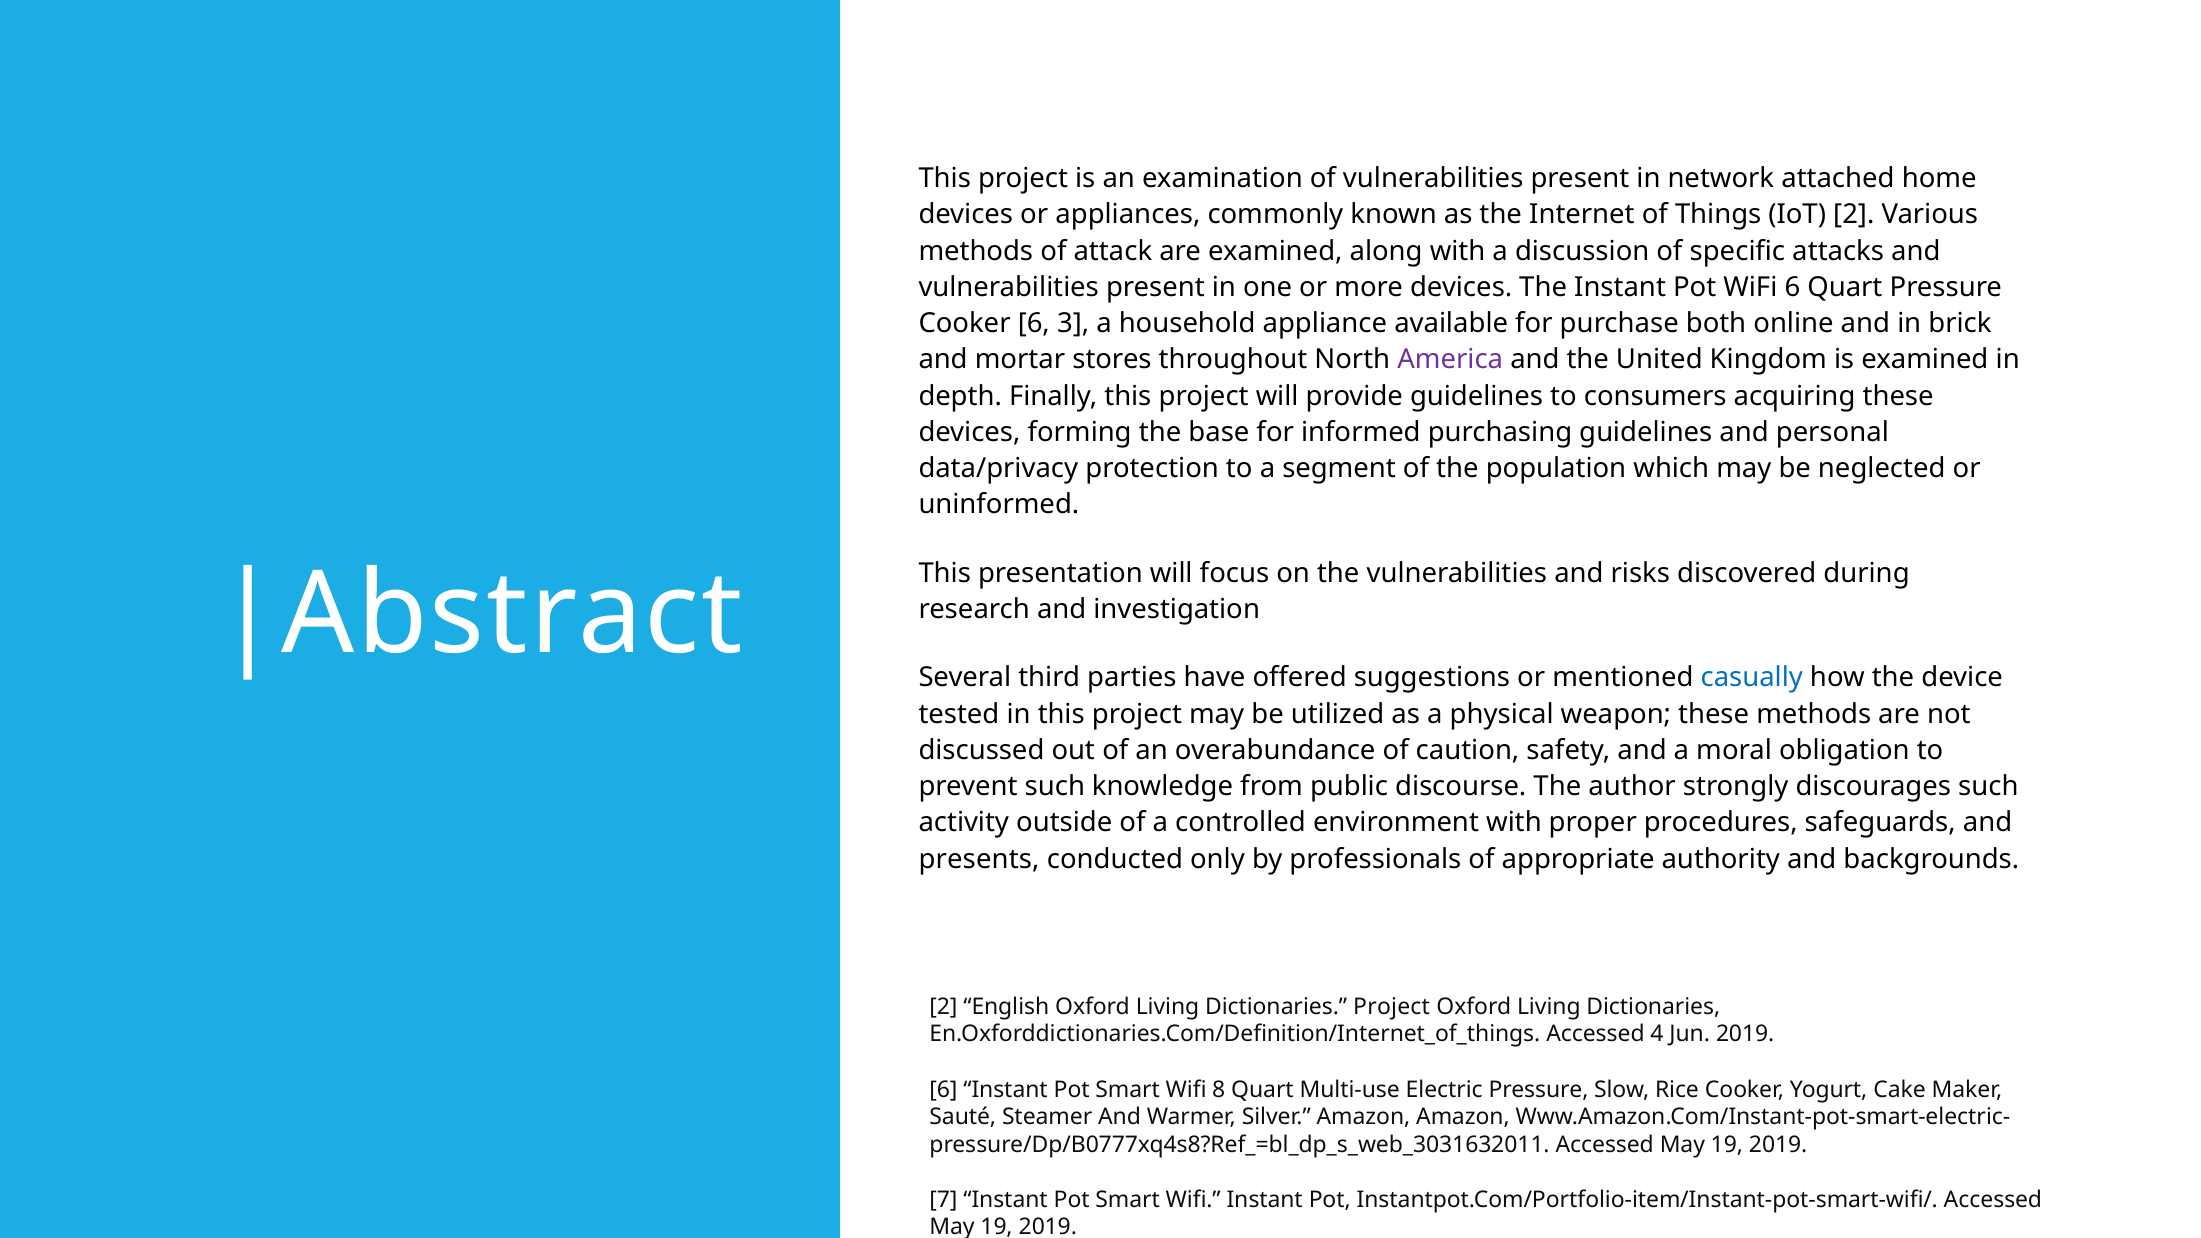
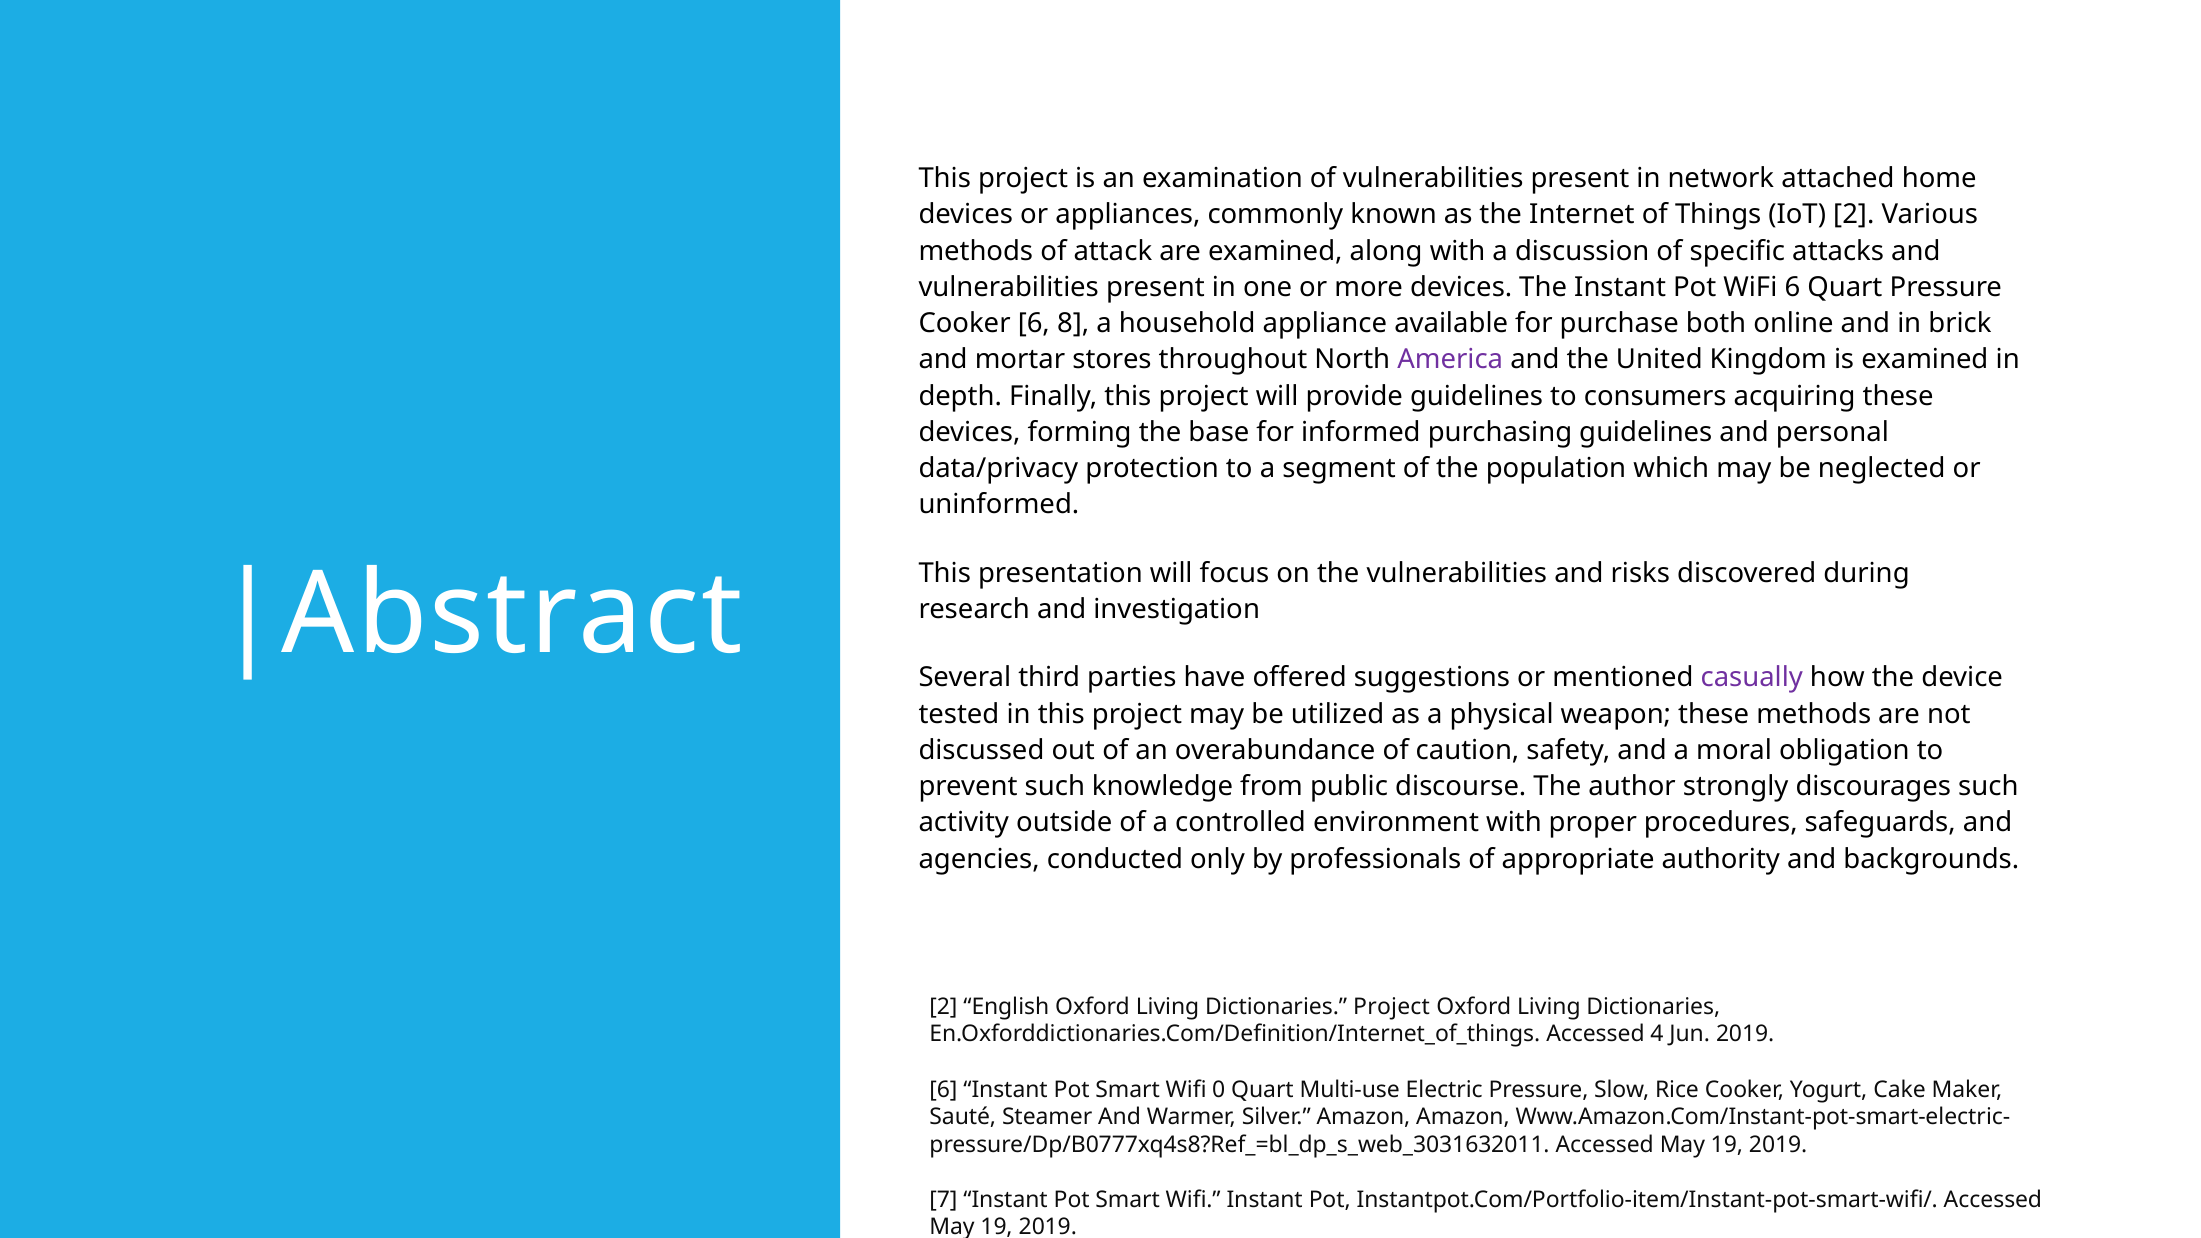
3: 3 -> 8
casually colour: blue -> purple
presents: presents -> agencies
8: 8 -> 0
